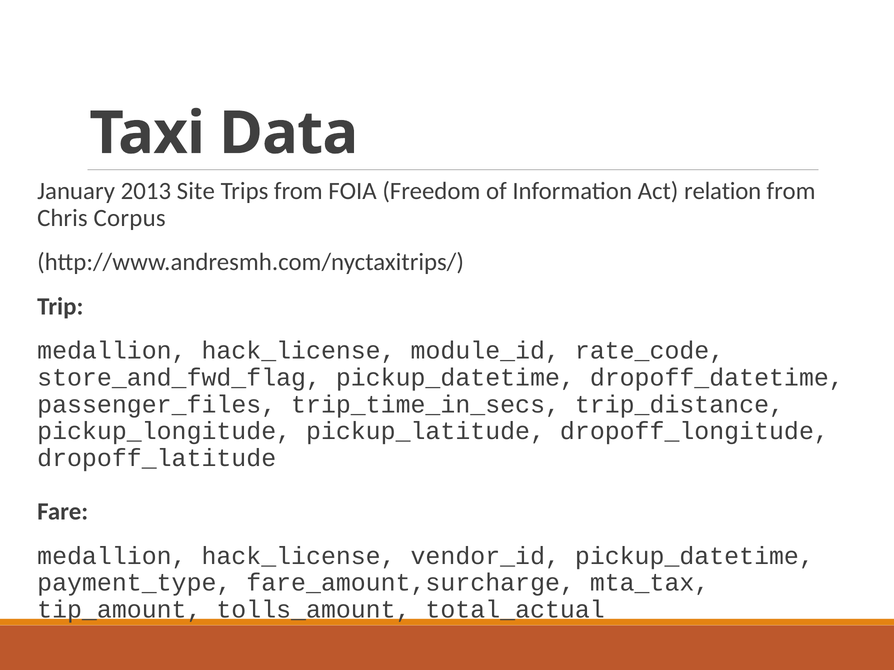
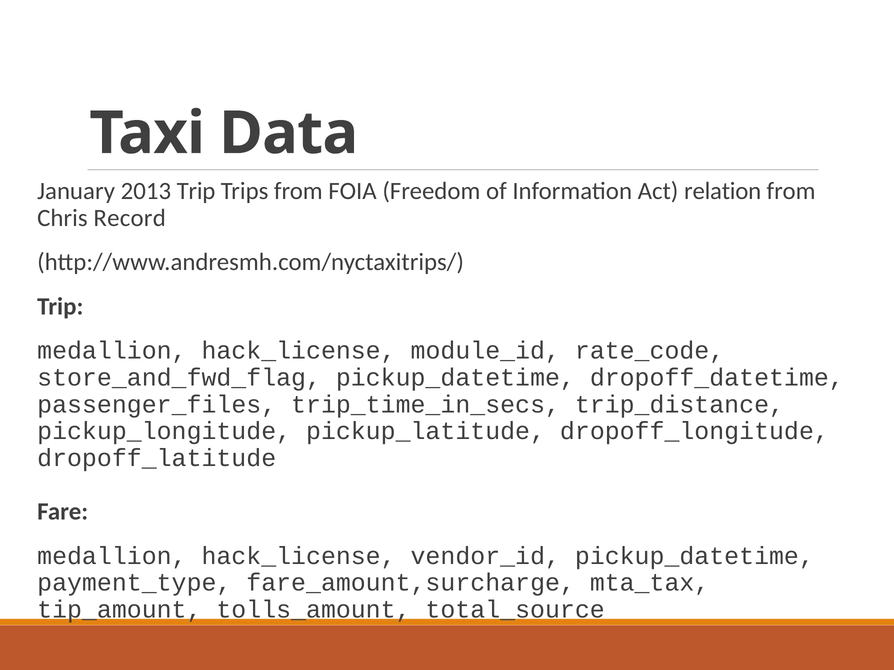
2013 Site: Site -> Trip
Corpus: Corpus -> Record
total_actual: total_actual -> total_source
